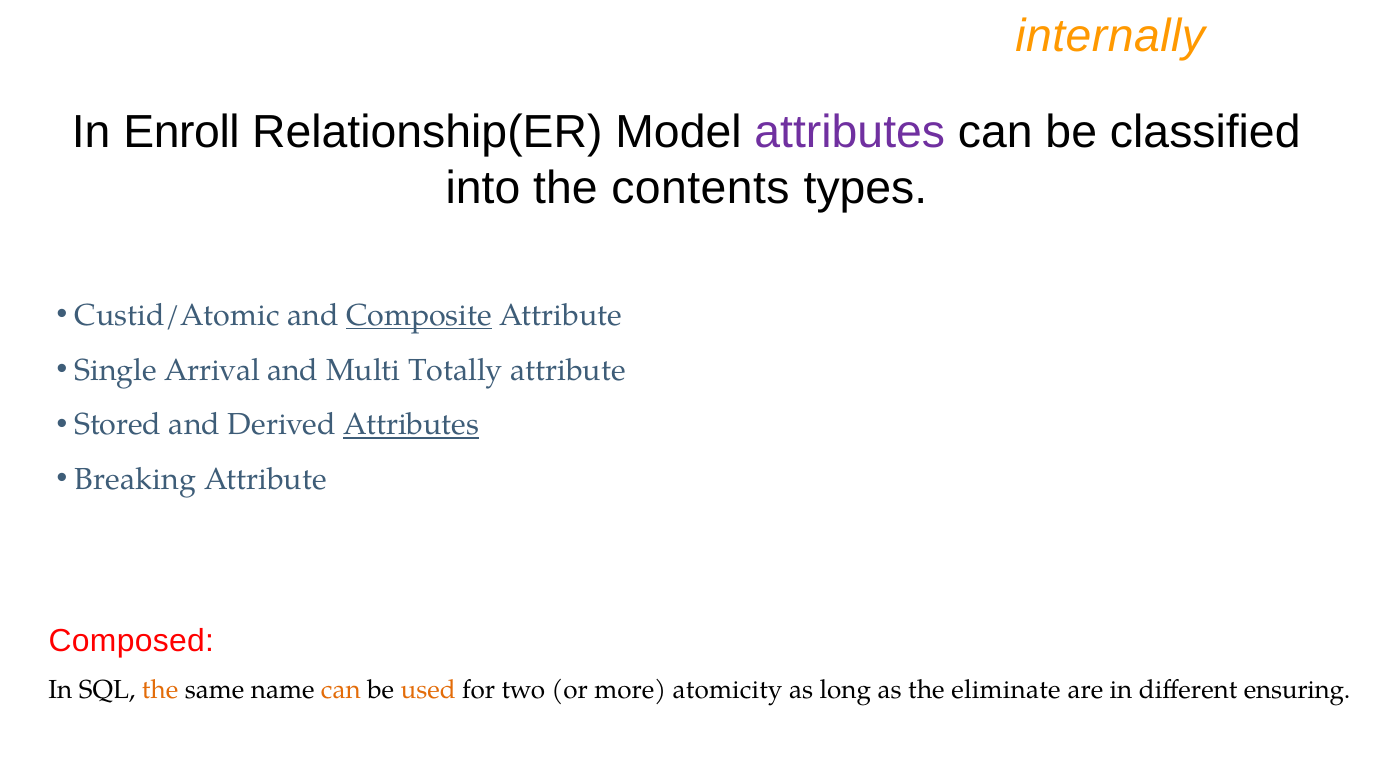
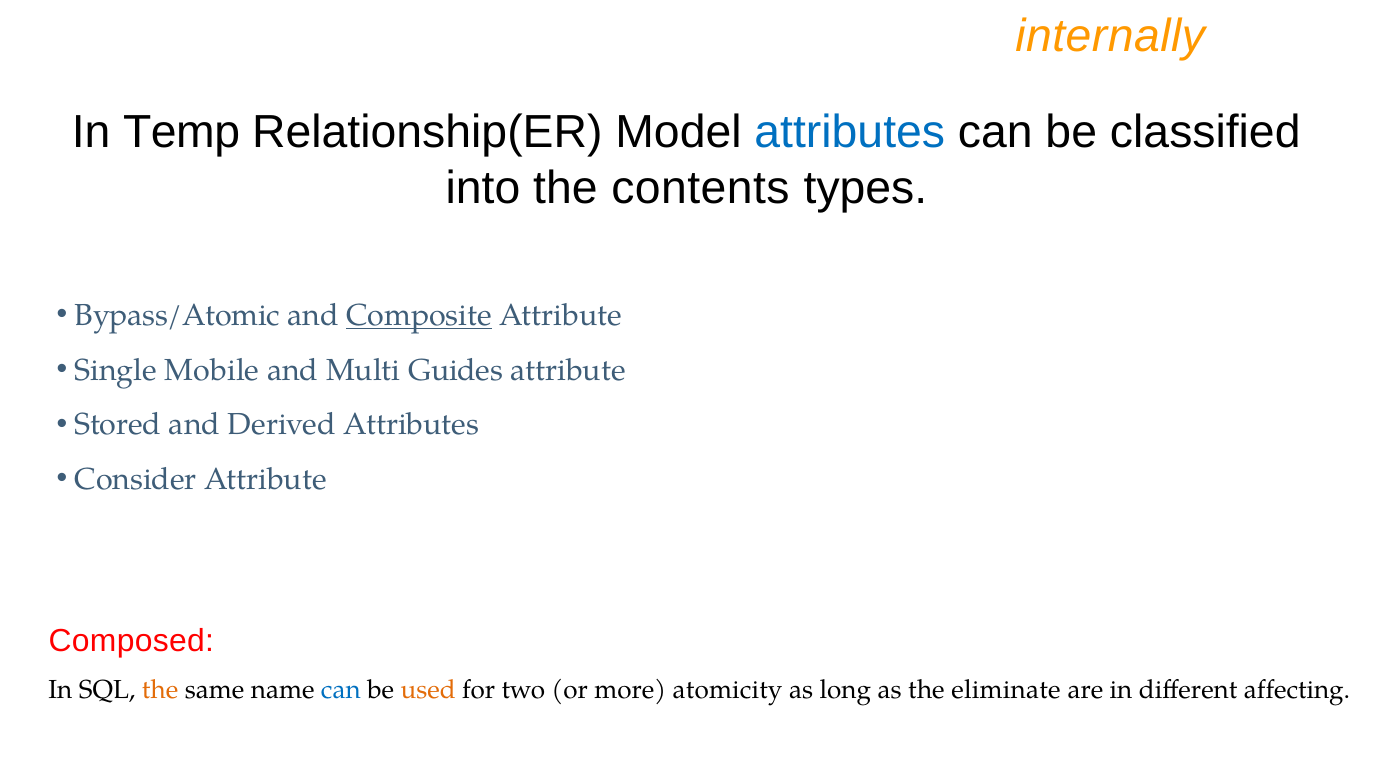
Enroll: Enroll -> Temp
attributes at (850, 132) colour: purple -> blue
Custid/Atomic: Custid/Atomic -> Bypass/Atomic
Arrival: Arrival -> Mobile
Totally: Totally -> Guides
Attributes at (411, 425) underline: present -> none
Breaking: Breaking -> Consider
can at (341, 689) colour: orange -> blue
ensuring: ensuring -> affecting
